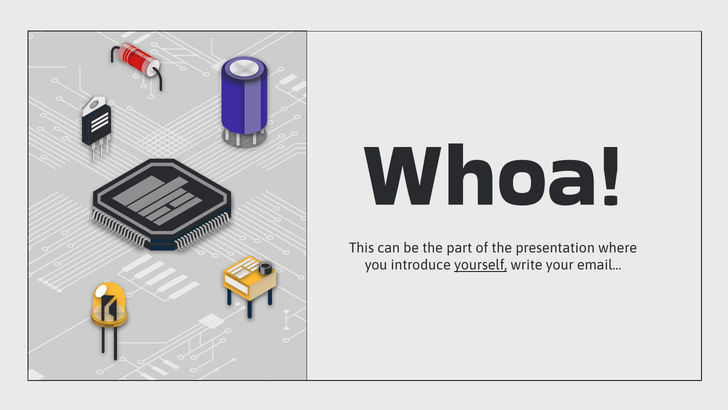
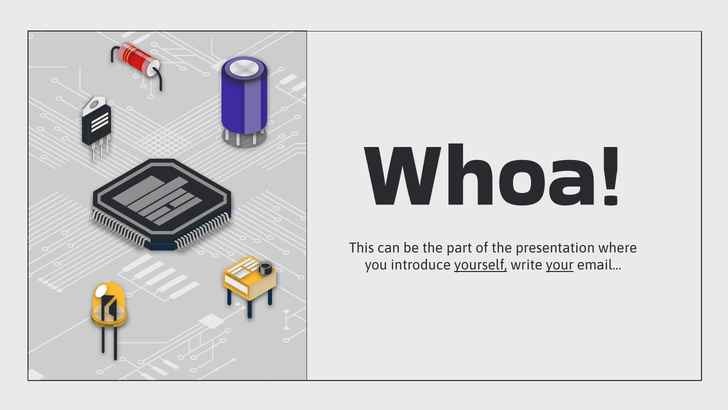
your underline: none -> present
